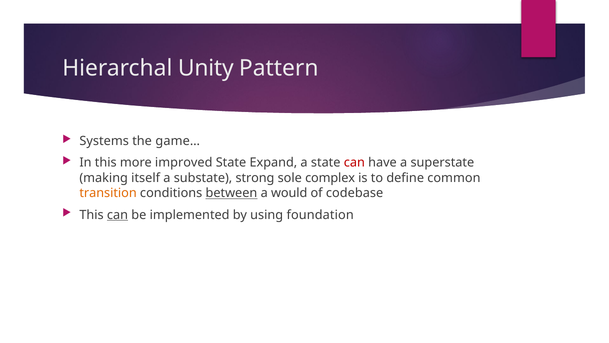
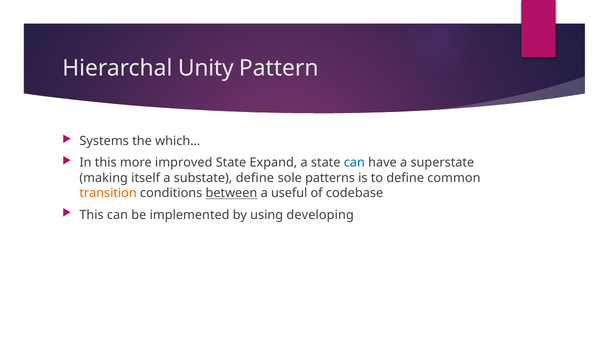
game…: game… -> which…
can at (354, 162) colour: red -> blue
substate strong: strong -> define
complex: complex -> patterns
would: would -> useful
can at (117, 215) underline: present -> none
foundation: foundation -> developing
